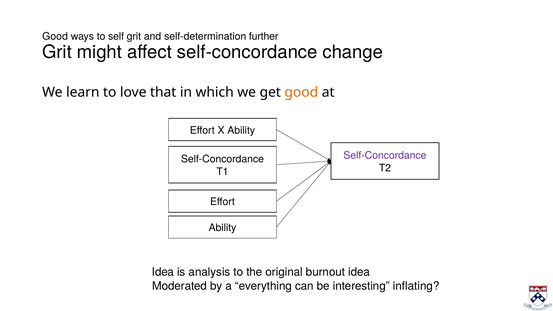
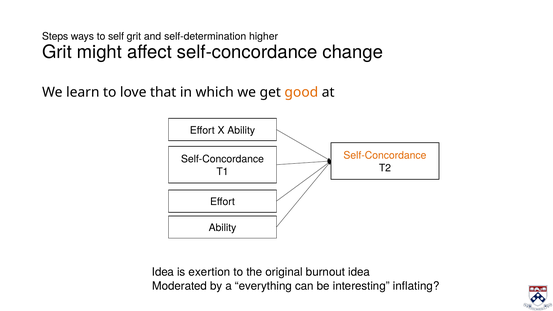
Good at (55, 37): Good -> Steps
further: further -> higher
Self-Concordance at (385, 156) colour: purple -> orange
analysis: analysis -> exertion
